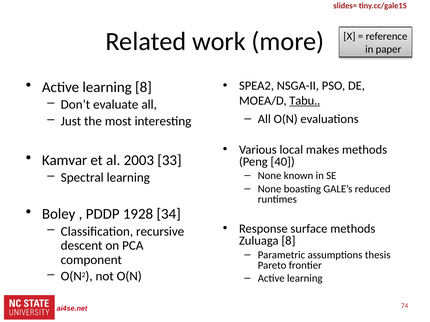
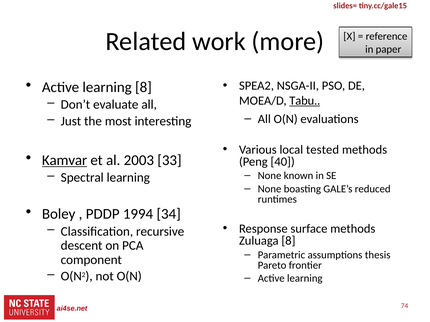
makes: makes -> tested
Kamvar underline: none -> present
1928: 1928 -> 1994
